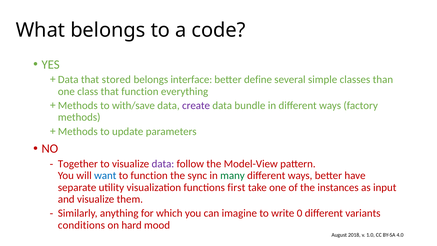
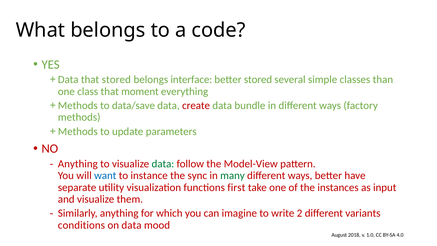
better define: define -> stored
that function: function -> moment
with/save: with/save -> data/save
create colour: purple -> red
Together at (78, 164): Together -> Anything
data at (163, 164) colour: purple -> green
to function: function -> instance
0: 0 -> 2
on hard: hard -> data
